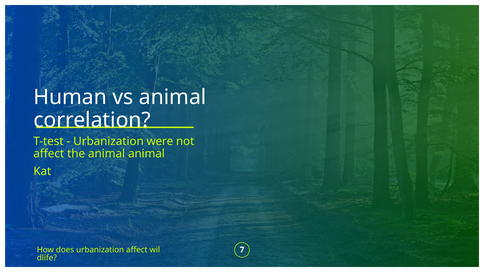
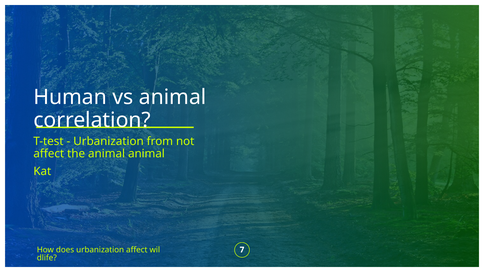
were: were -> from
